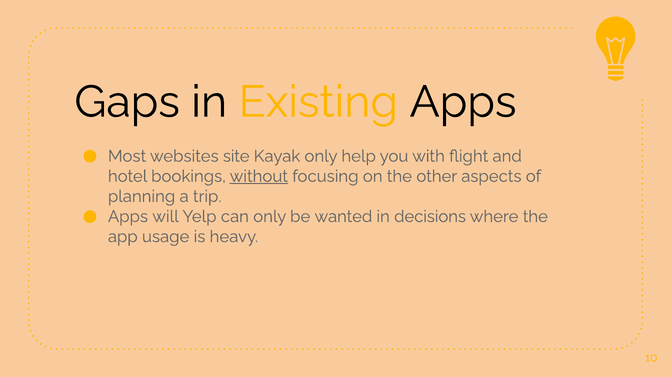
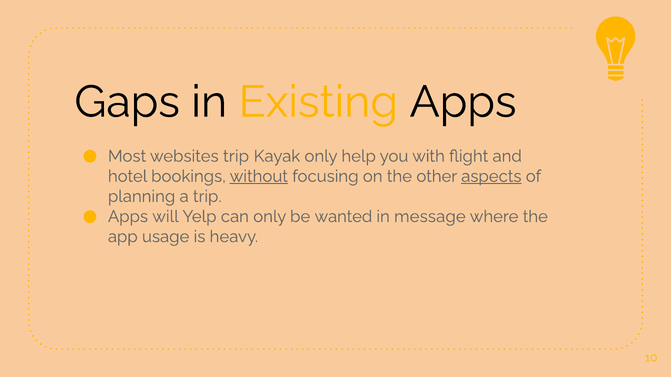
websites site: site -> trip
aspects underline: none -> present
decisions: decisions -> message
